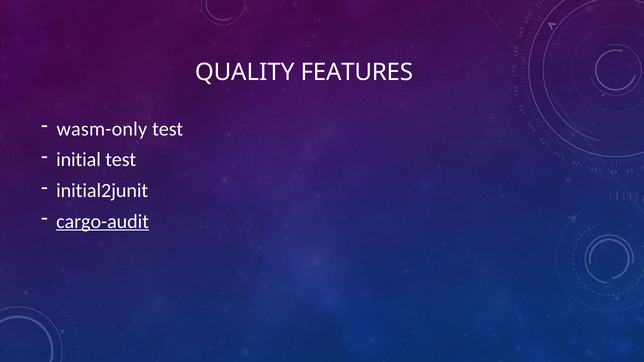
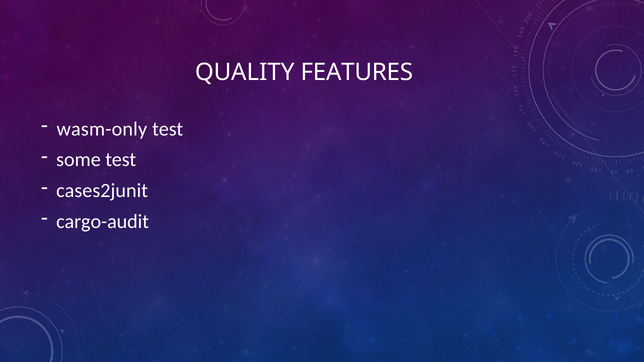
initial: initial -> some
initial2junit: initial2junit -> cases2junit
cargo-audit underline: present -> none
